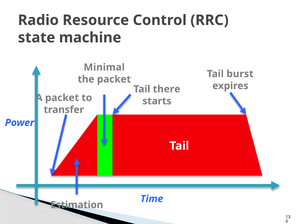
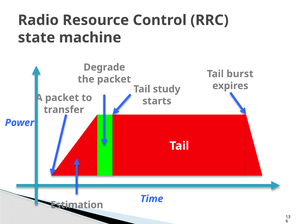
Minimal: Minimal -> Degrade
there: there -> study
